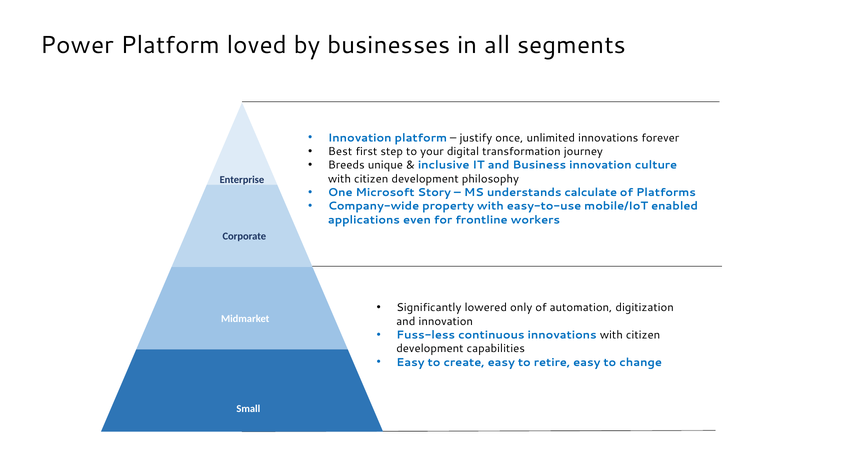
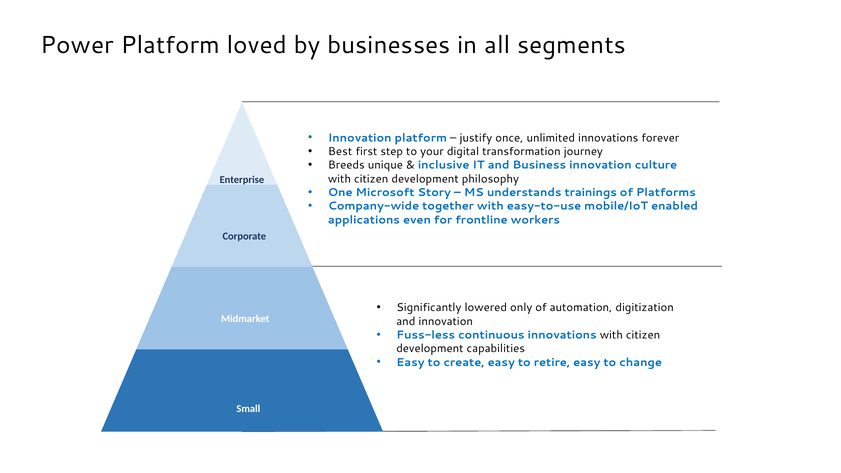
calculate: calculate -> trainings
property: property -> together
